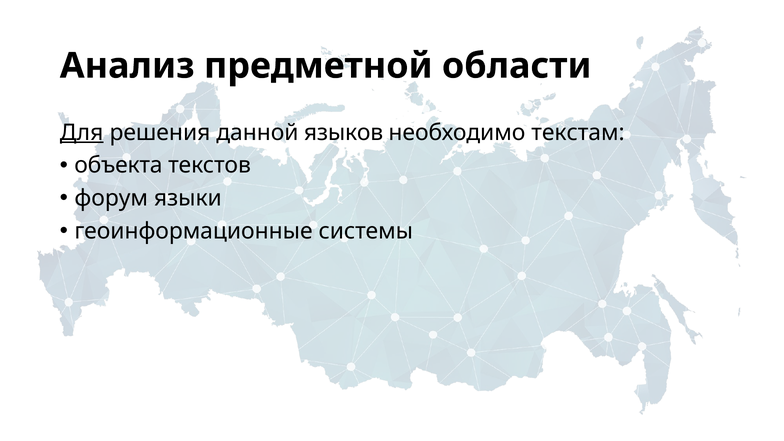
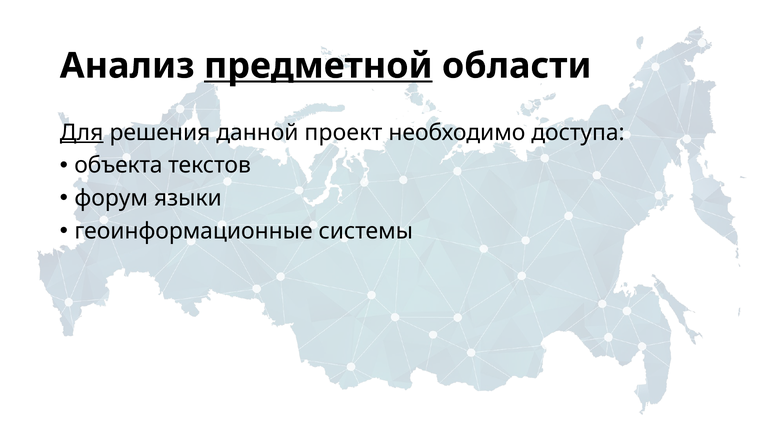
предметной underline: none -> present
языков: языков -> проект
текстам: текстам -> доступа
